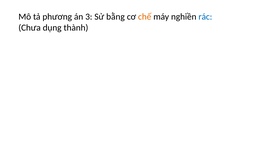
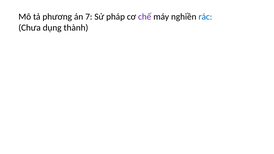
3: 3 -> 7
bằng: bằng -> pháp
chế colour: orange -> purple
